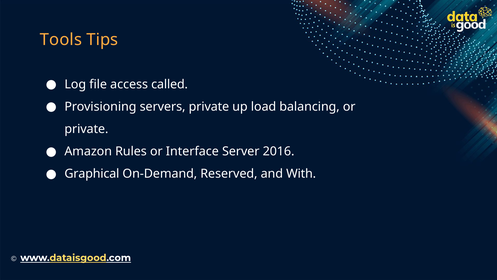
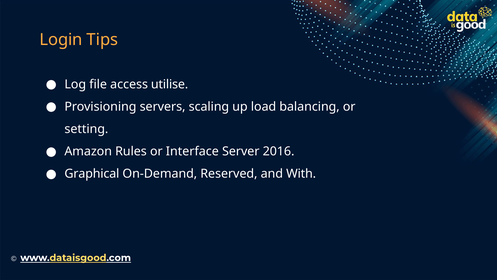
Tools: Tools -> Login
called: called -> utilise
servers private: private -> scaling
private at (86, 129): private -> setting
